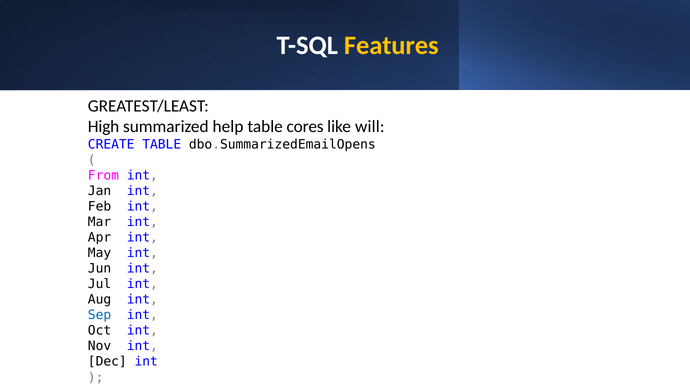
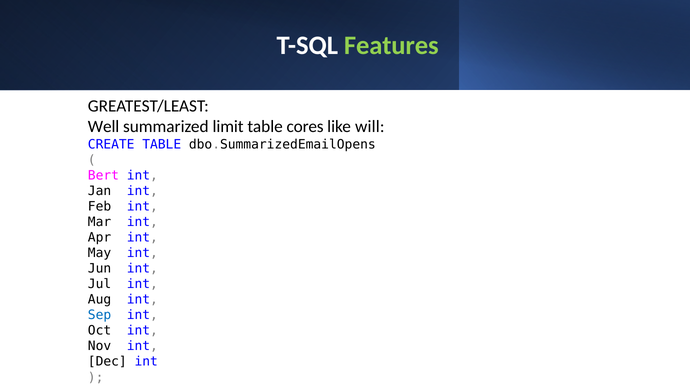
Features colour: yellow -> light green
High: High -> Well
help: help -> limit
From: From -> Bert
